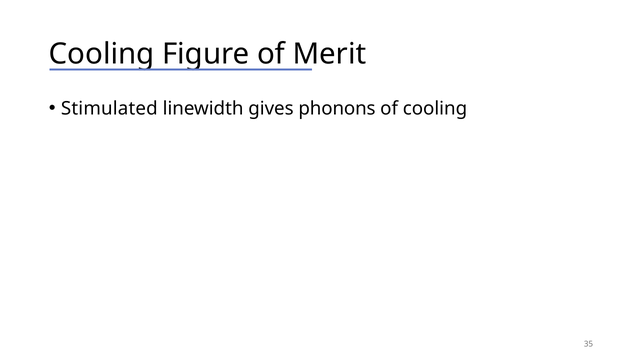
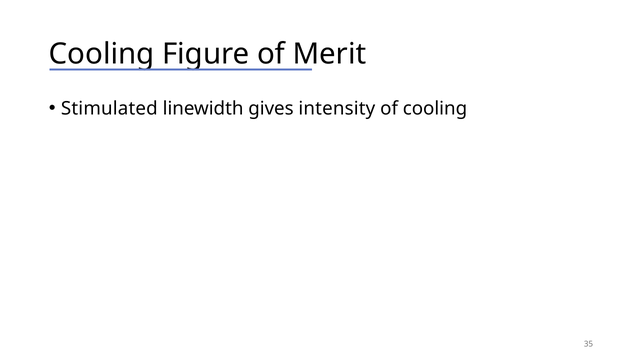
phonons: phonons -> intensity
